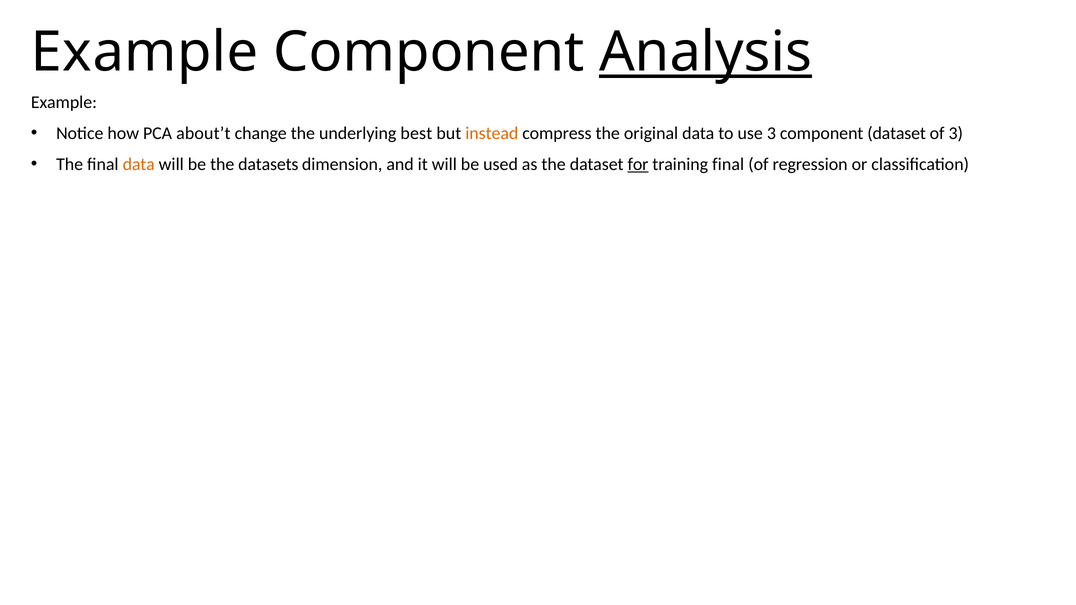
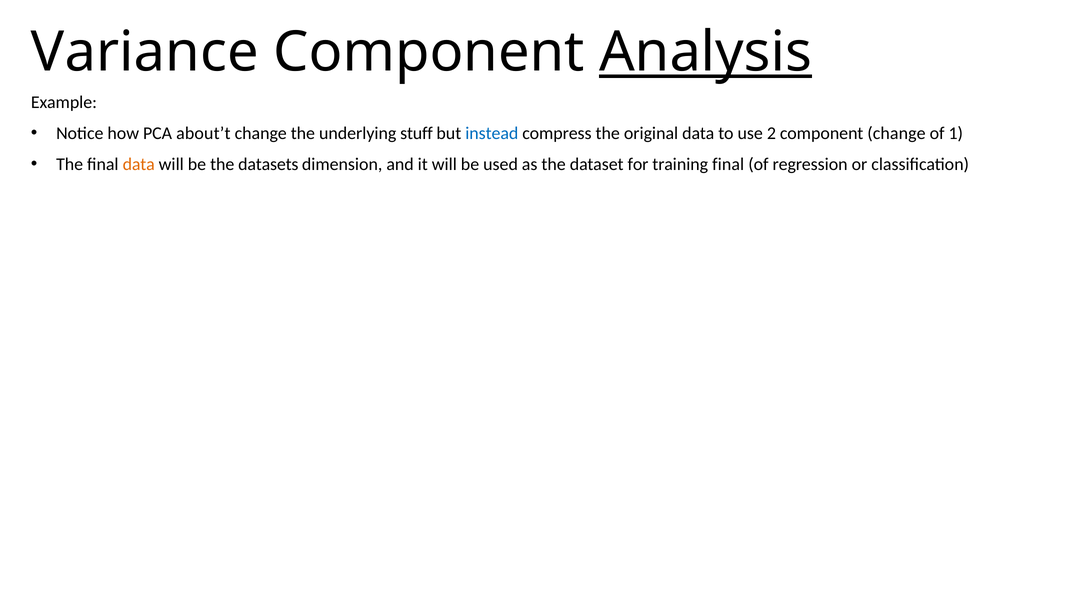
Example at (145, 52): Example -> Variance
best: best -> stuff
instead colour: orange -> blue
use 3: 3 -> 2
component dataset: dataset -> change
of 3: 3 -> 1
for underline: present -> none
